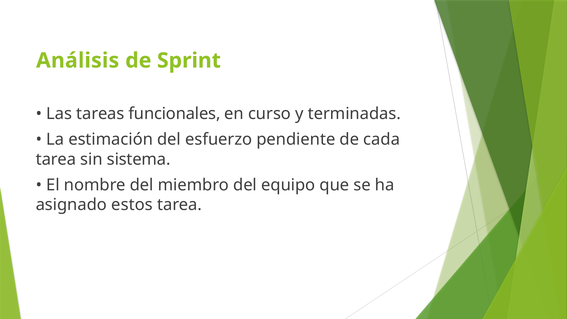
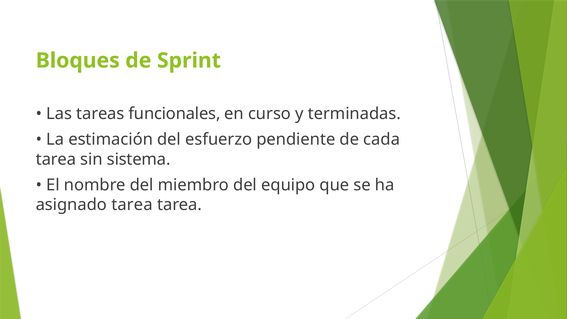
Análisis: Análisis -> Bloques
asignado estos: estos -> tarea
